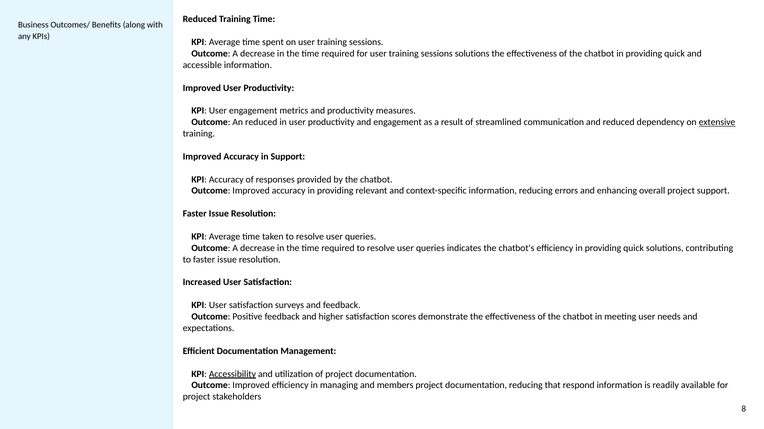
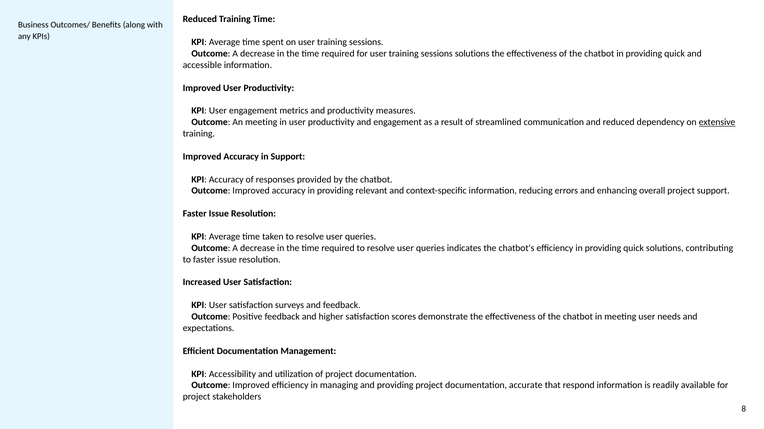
An reduced: reduced -> meeting
Accessibility underline: present -> none
and members: members -> providing
documentation reducing: reducing -> accurate
